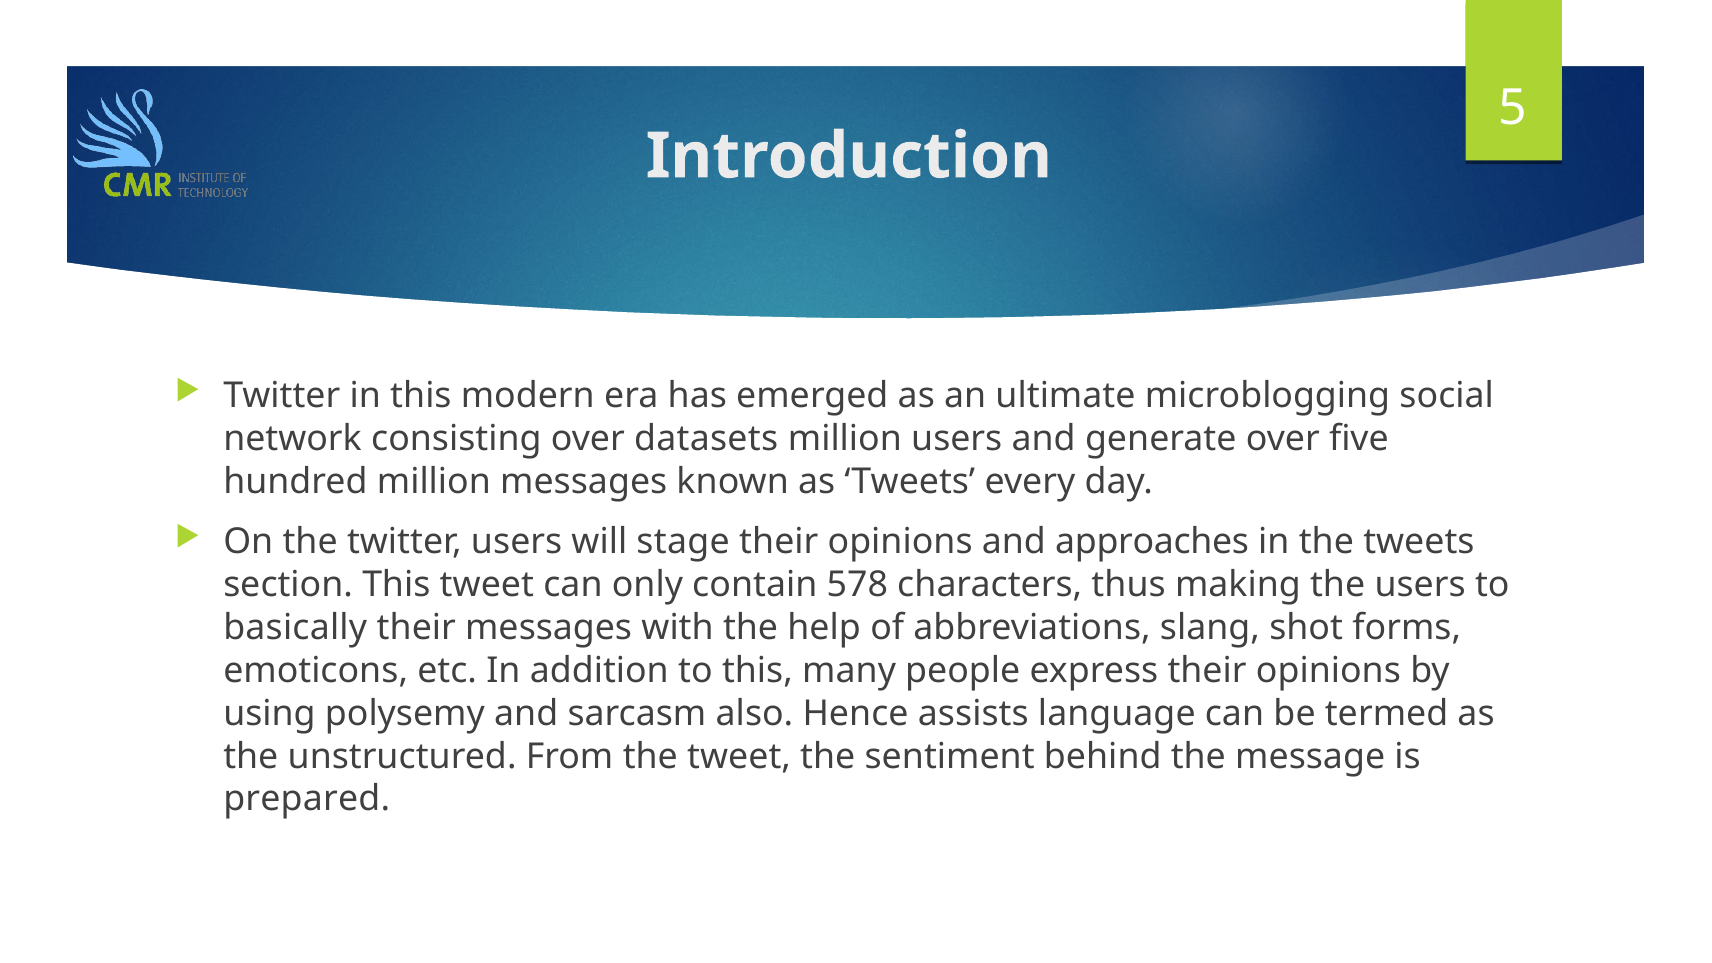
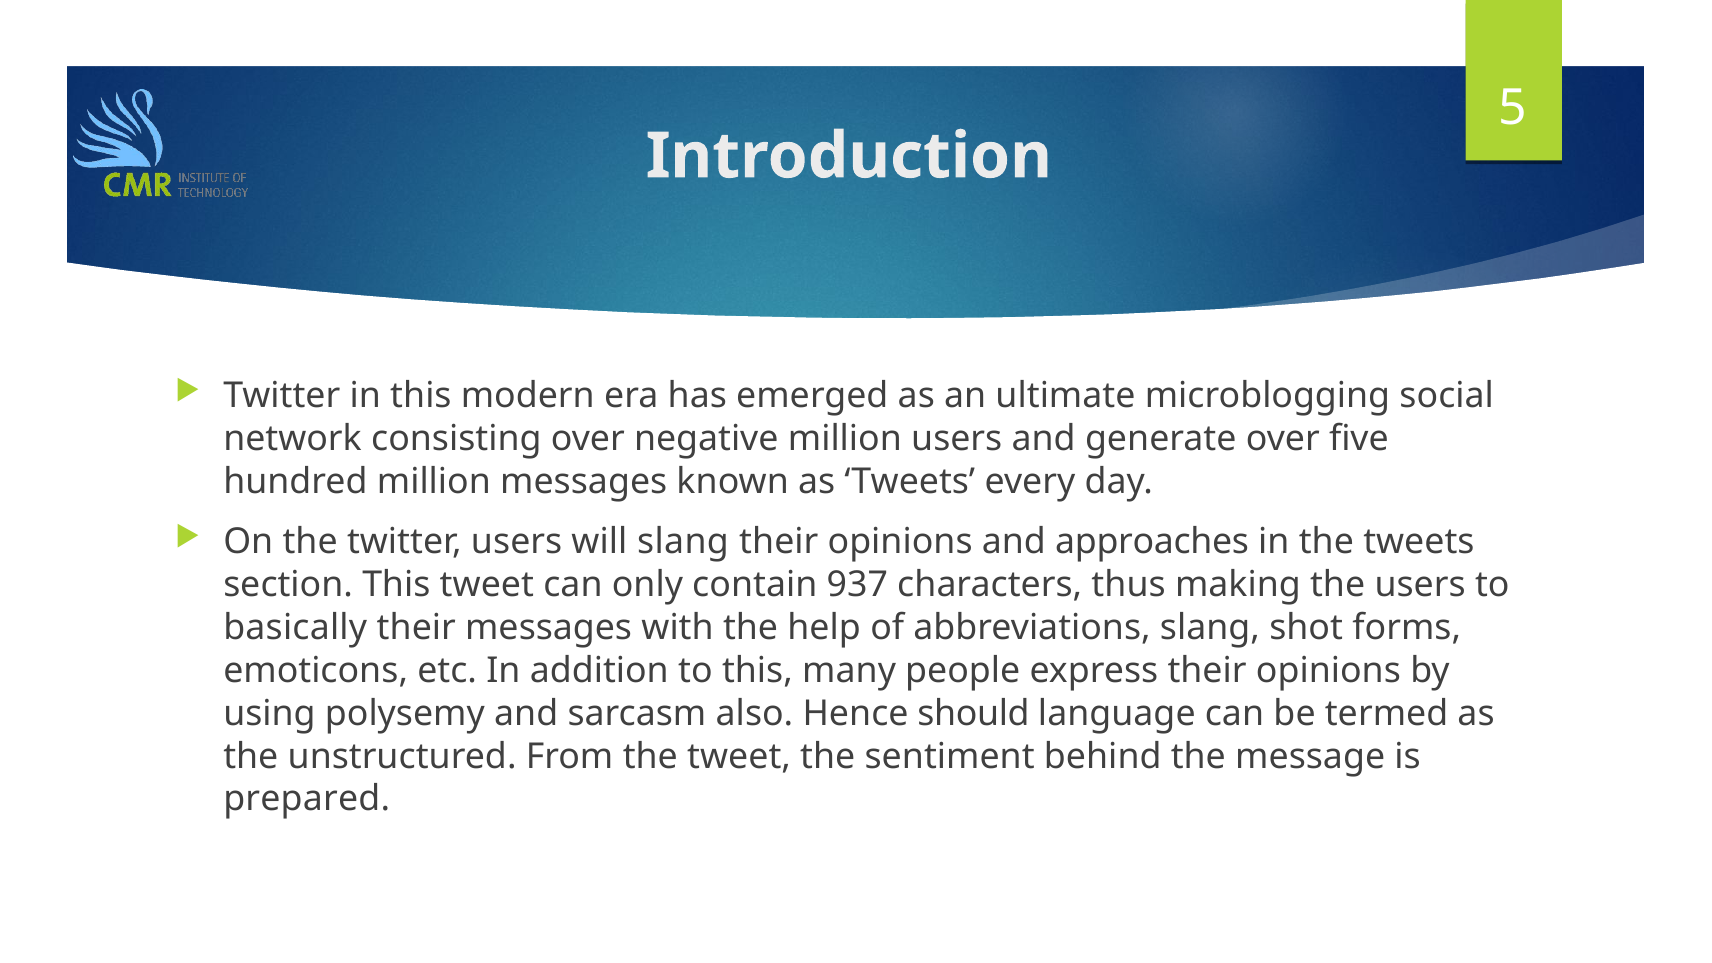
datasets: datasets -> negative
will stage: stage -> slang
578: 578 -> 937
assists: assists -> should
